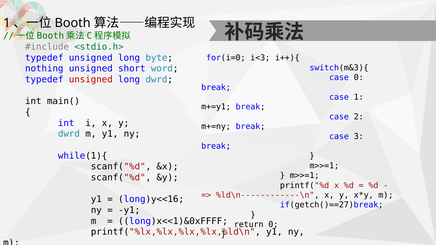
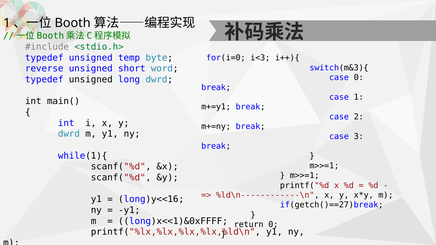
long at (129, 58): long -> temp
nothing: nothing -> reverse
unsigned at (91, 80) colour: red -> black
